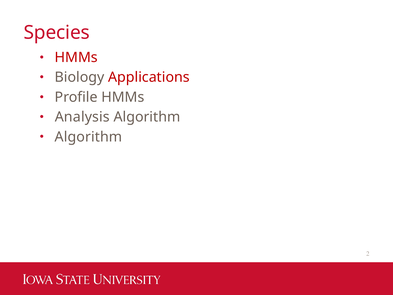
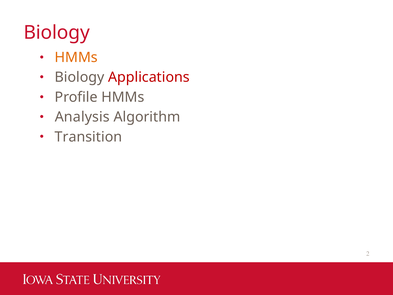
Species at (57, 32): Species -> Biology
HMMs at (76, 57) colour: red -> orange
Algorithm at (88, 137): Algorithm -> Transition
